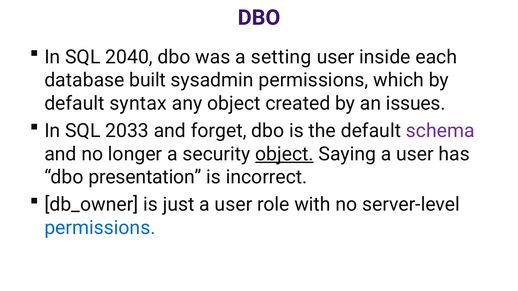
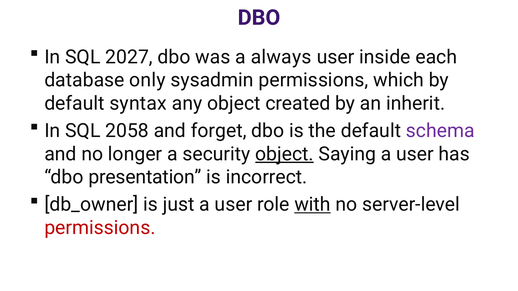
2040: 2040 -> 2027
setting: setting -> always
built: built -> only
issues: issues -> inherit
2033: 2033 -> 2058
with underline: none -> present
permissions at (100, 228) colour: blue -> red
